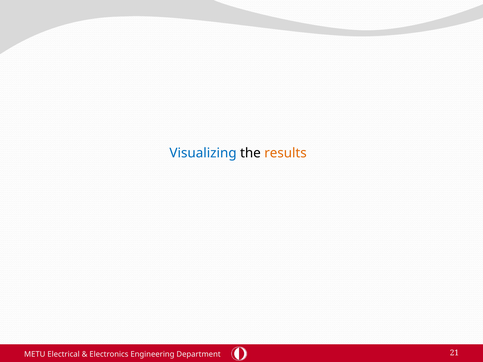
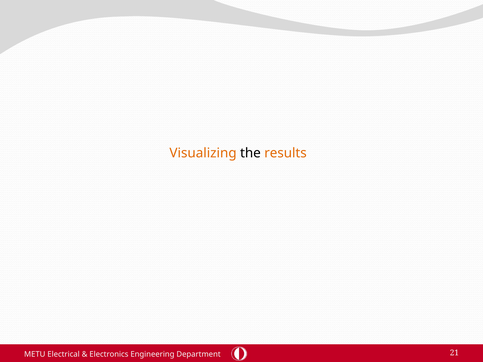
Visualizing colour: blue -> orange
